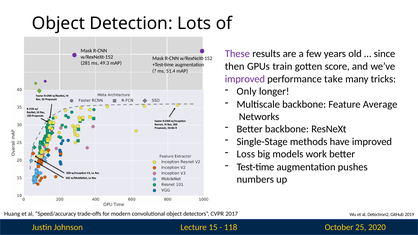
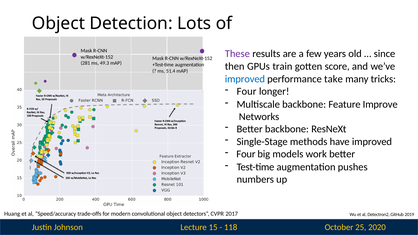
improved at (245, 79) colour: purple -> blue
Only at (247, 92): Only -> Four
Average: Average -> Improve
Loss at (246, 154): Loss -> Four
